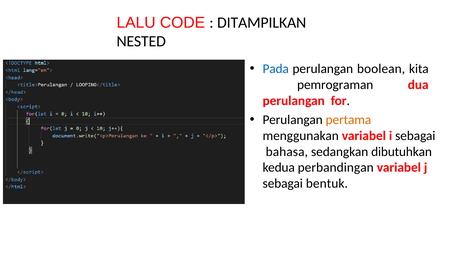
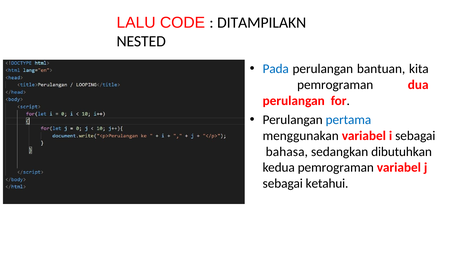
DITAMPILKAN: DITAMPILKAN -> DITAMPILAKN
boolean: boolean -> bantuan
pertama colour: orange -> blue
kedua perbandingan: perbandingan -> pemrograman
bentuk: bentuk -> ketahui
